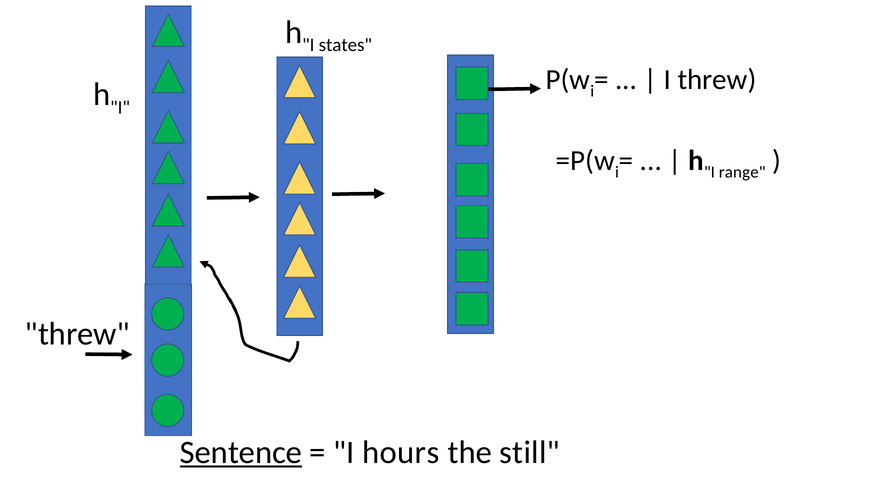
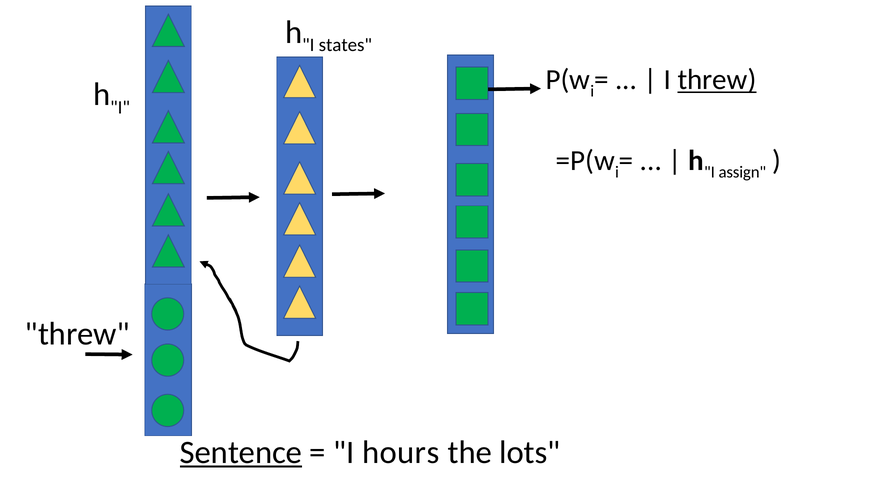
threw at (717, 80) underline: none -> present
range: range -> assign
still: still -> lots
